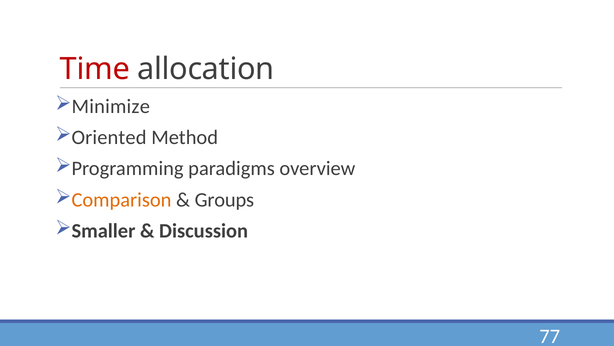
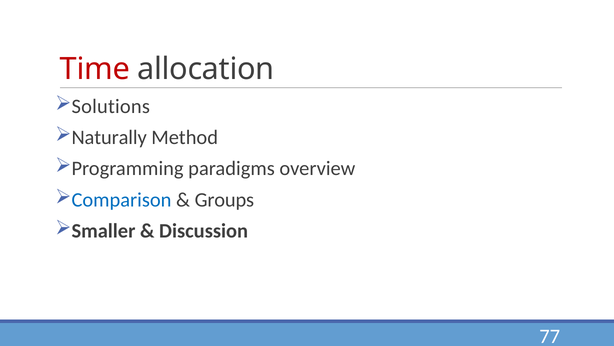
Minimize: Minimize -> Solutions
Oriented: Oriented -> Naturally
Comparison colour: orange -> blue
